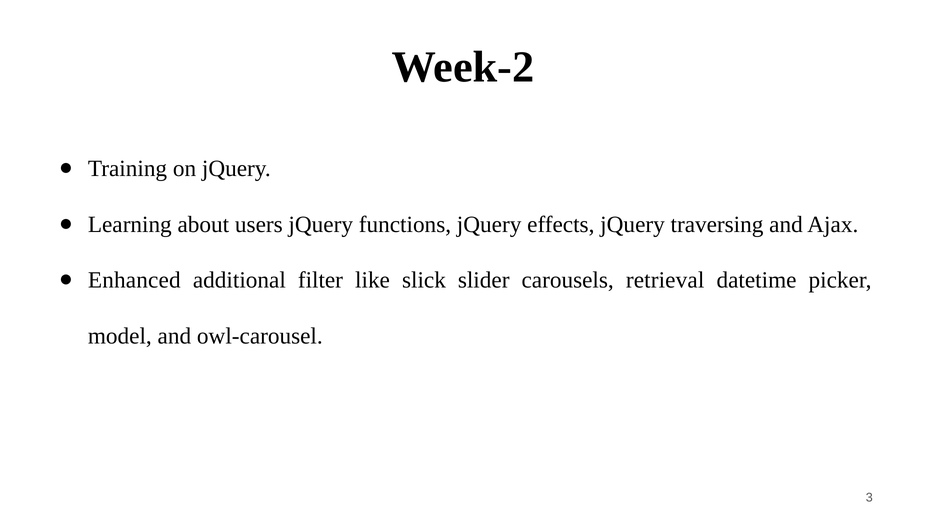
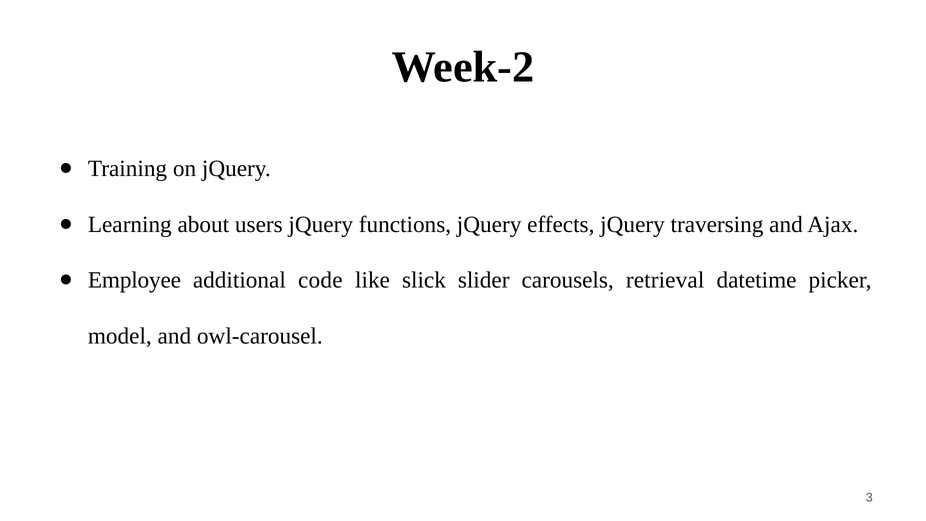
Enhanced: Enhanced -> Employee
filter: filter -> code
